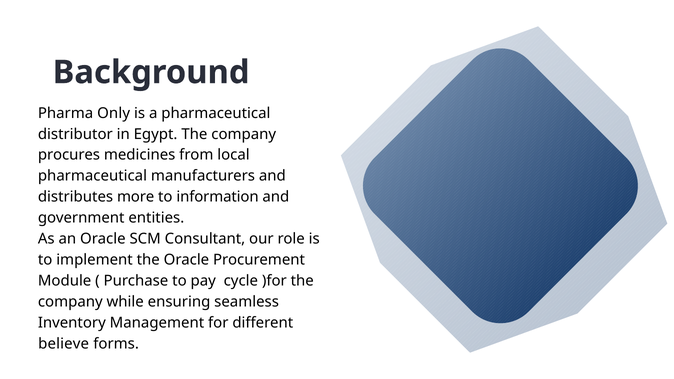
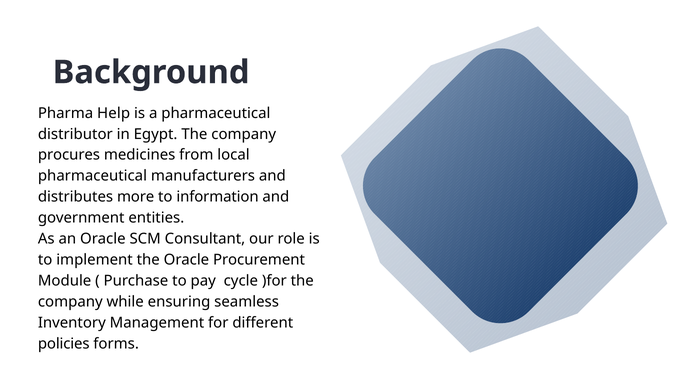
Only: Only -> Help
believe: believe -> policies
